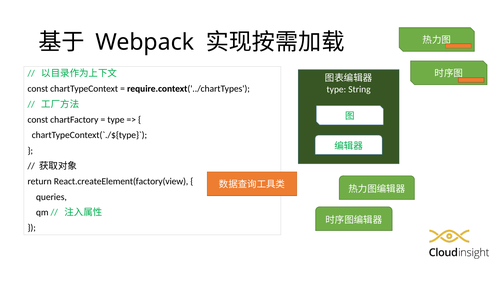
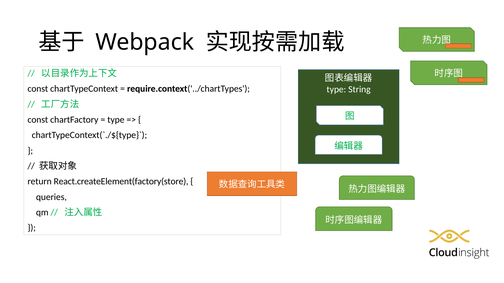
React.createElement(factory(view: React.createElement(factory(view -> React.createElement(factory(store
